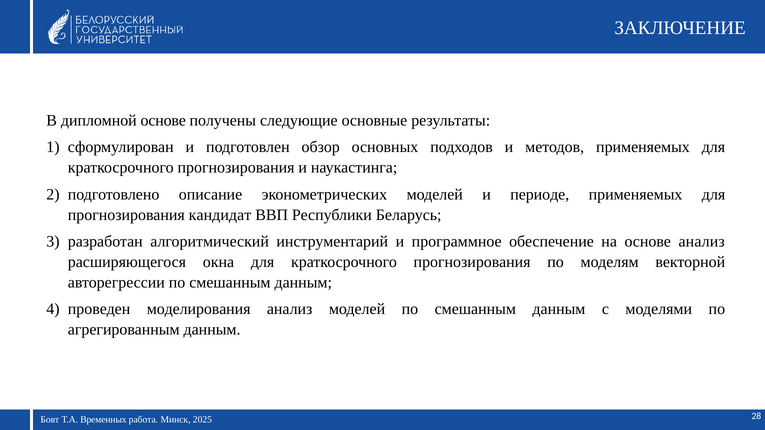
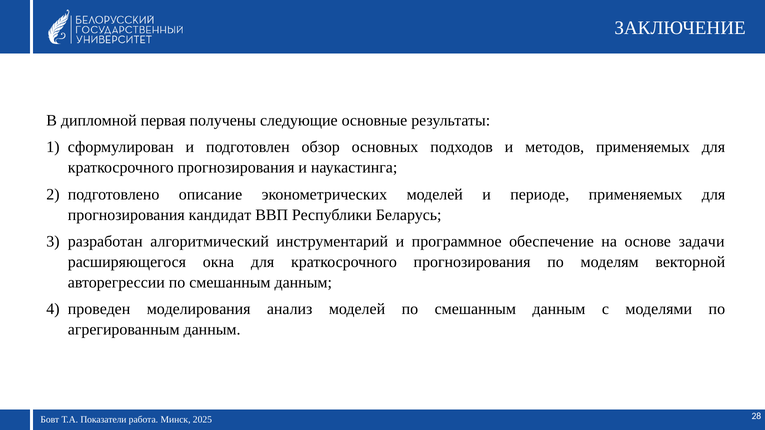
дипломной основе: основе -> первая
основе анализ: анализ -> задачи
Временных: Временных -> Показатели
